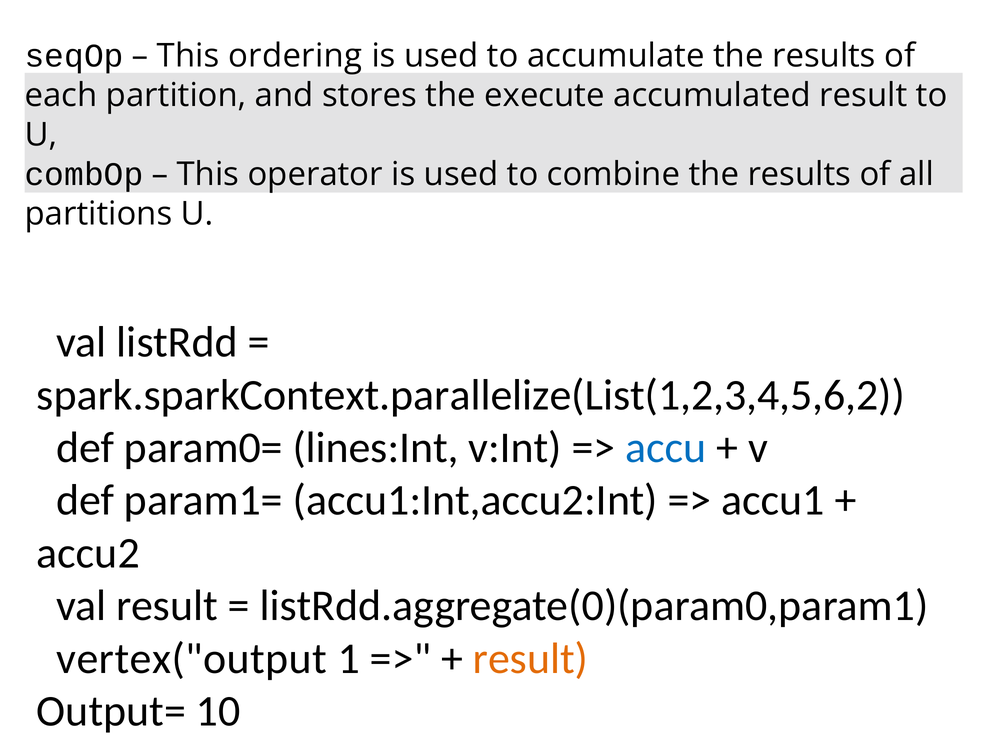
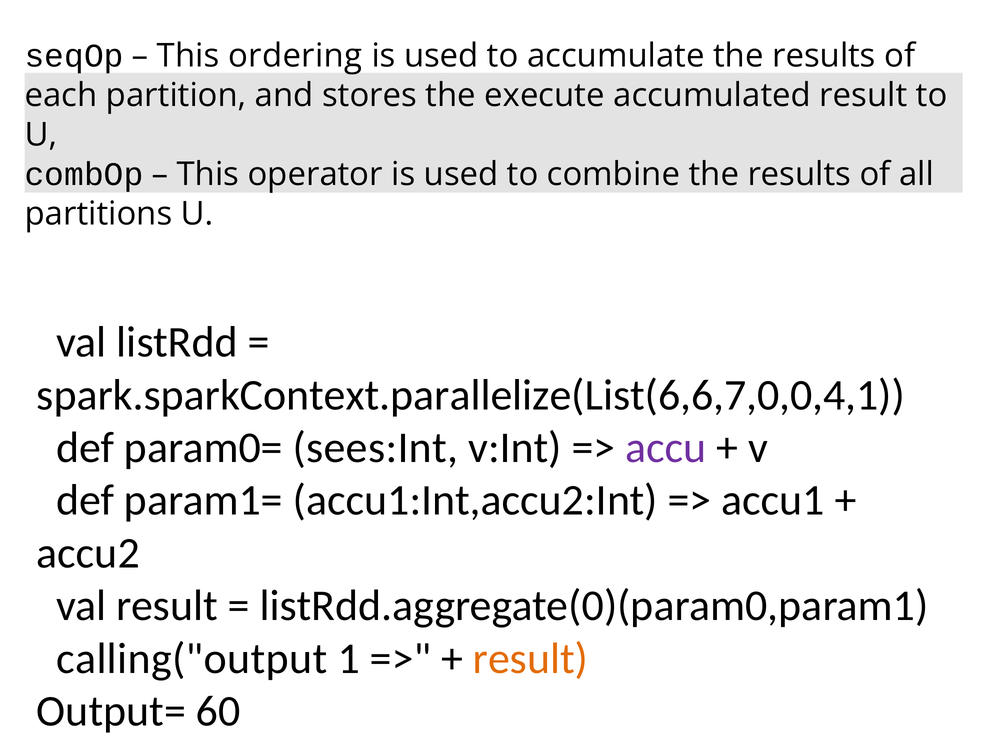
spark.sparkContext.parallelize(List(1,2,3,4,5,6,2: spark.sparkContext.parallelize(List(1,2,3,4,5,6,2 -> spark.sparkContext.parallelize(List(6,6,7,0,0,4,1
lines:Int: lines:Int -> sees:Int
accu colour: blue -> purple
vertex("output: vertex("output -> calling("output
10: 10 -> 60
